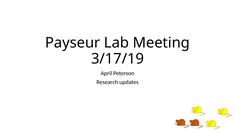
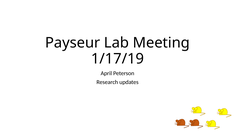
3/17/19: 3/17/19 -> 1/17/19
